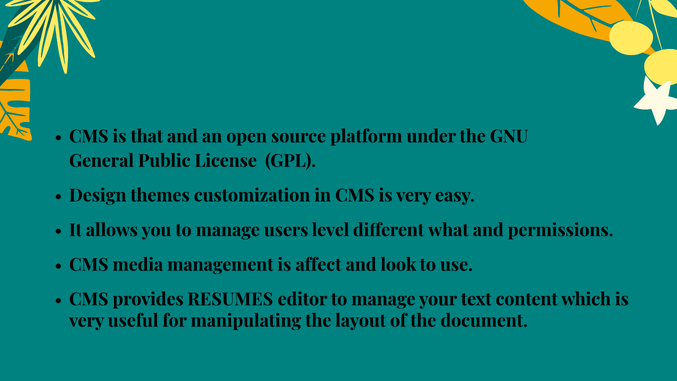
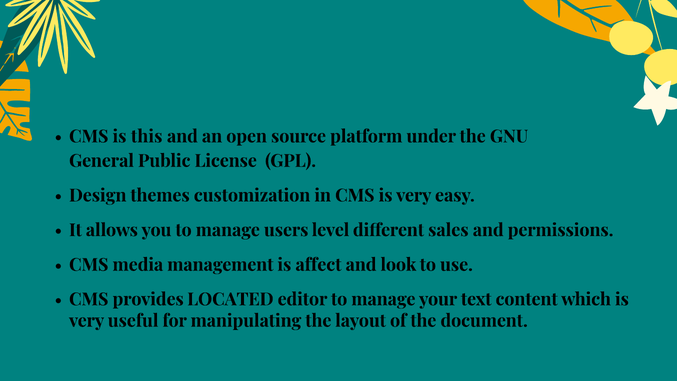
that: that -> this
what: what -> sales
RESUMES: RESUMES -> LOCATED
